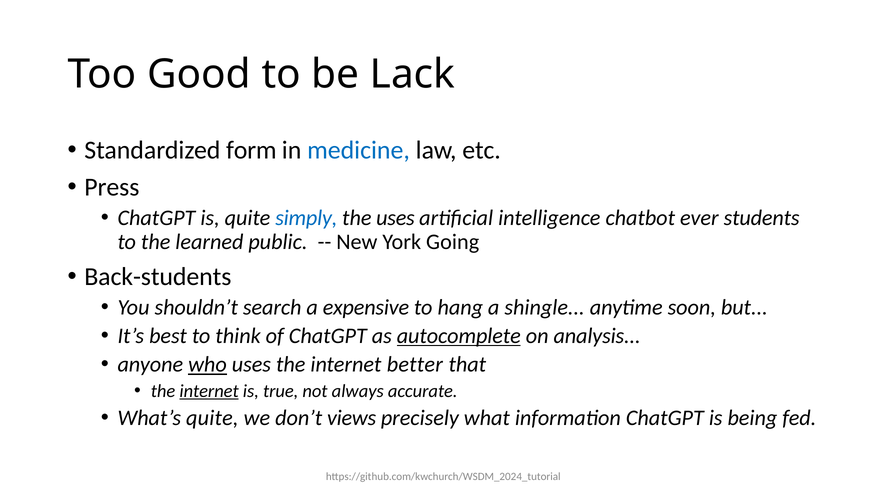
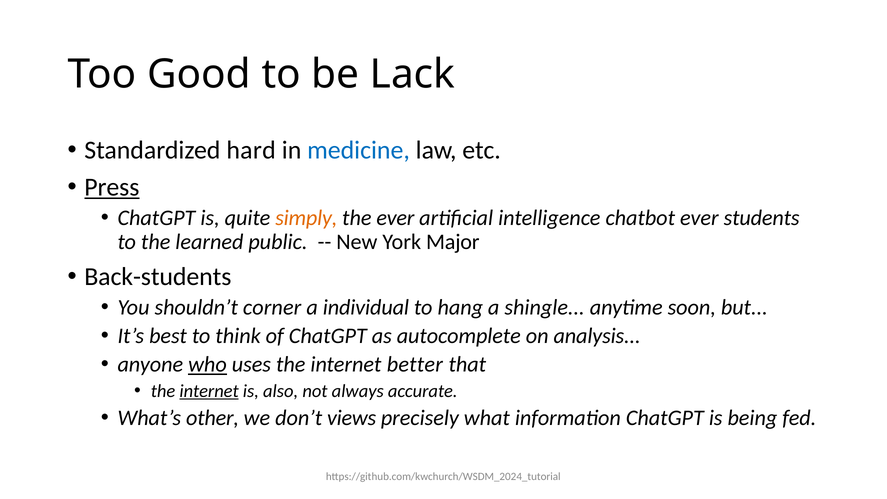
form: form -> hard
Press underline: none -> present
simply colour: blue -> orange
the uses: uses -> ever
Going: Going -> Major
search: search -> corner
expensive: expensive -> individual
autocomplete underline: present -> none
true: true -> also
What’s quite: quite -> other
